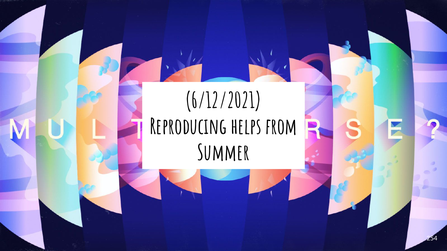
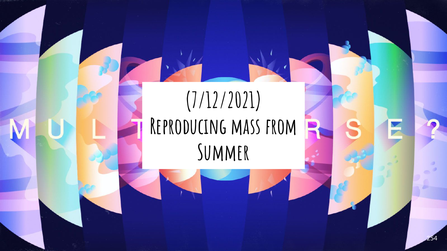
6/12/2021: 6/12/2021 -> 7/12/2021
helps: helps -> mass
